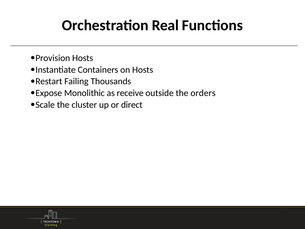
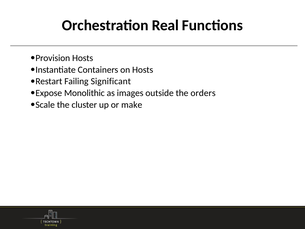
Thousands: Thousands -> Significant
receive: receive -> images
direct: direct -> make
